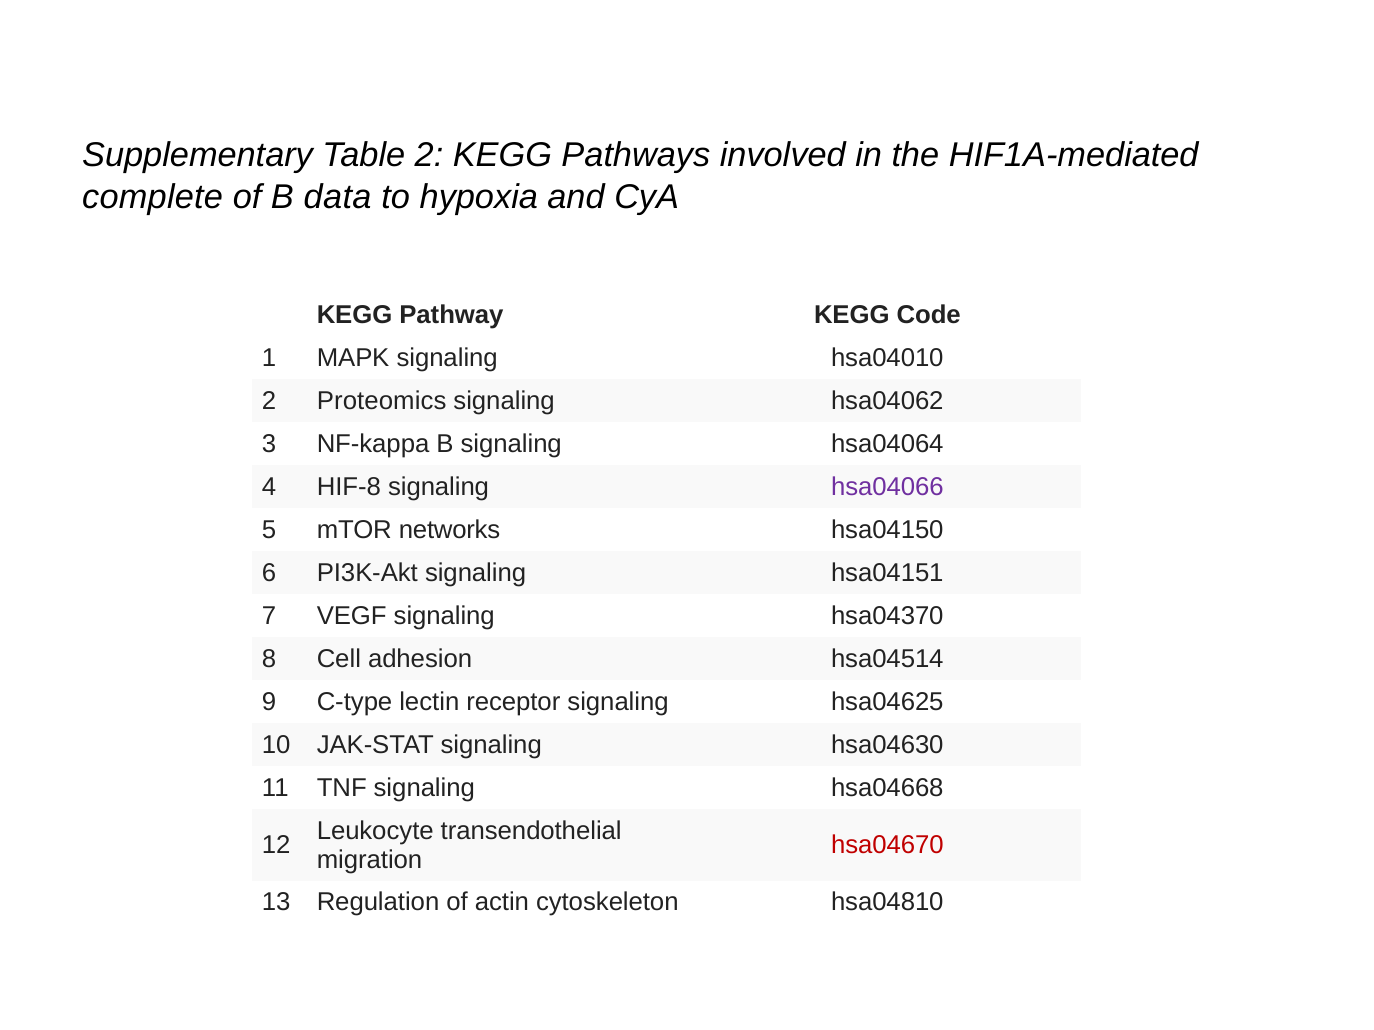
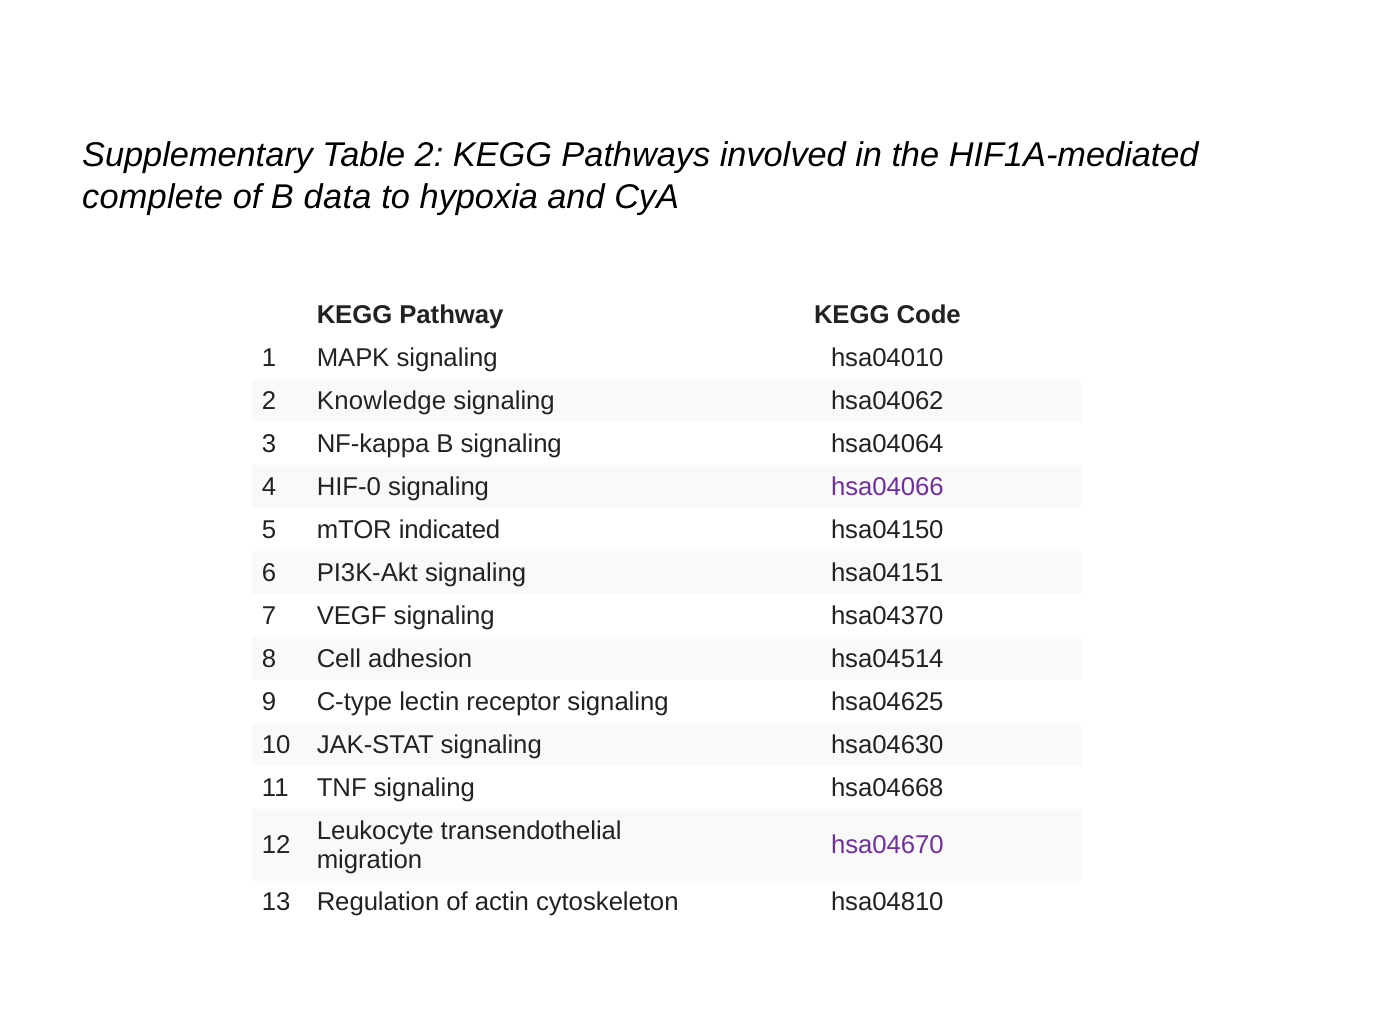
Proteomics: Proteomics -> Knowledge
HIF-8: HIF-8 -> HIF-0
networks: networks -> indicated
hsa04670 colour: red -> purple
